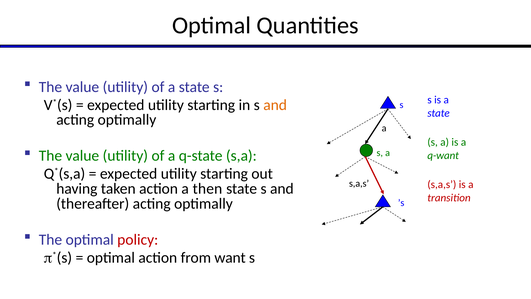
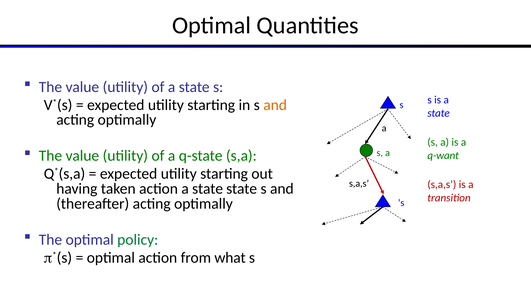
action a then: then -> state
policy colour: red -> green
want: want -> what
